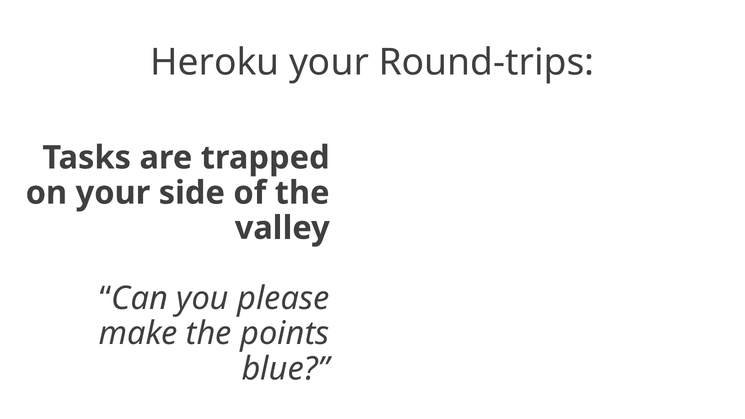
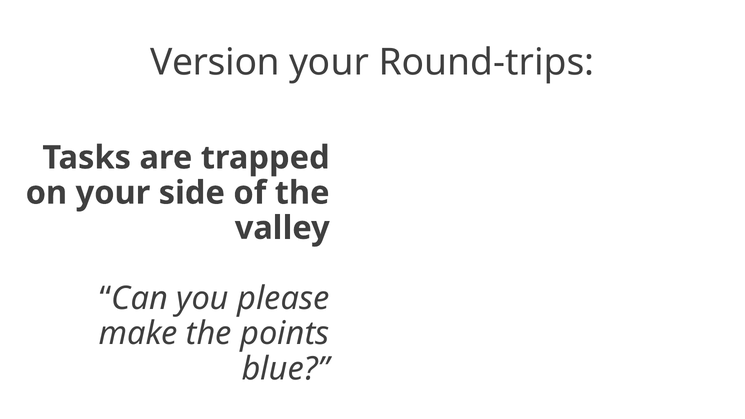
Heroku: Heroku -> Version
